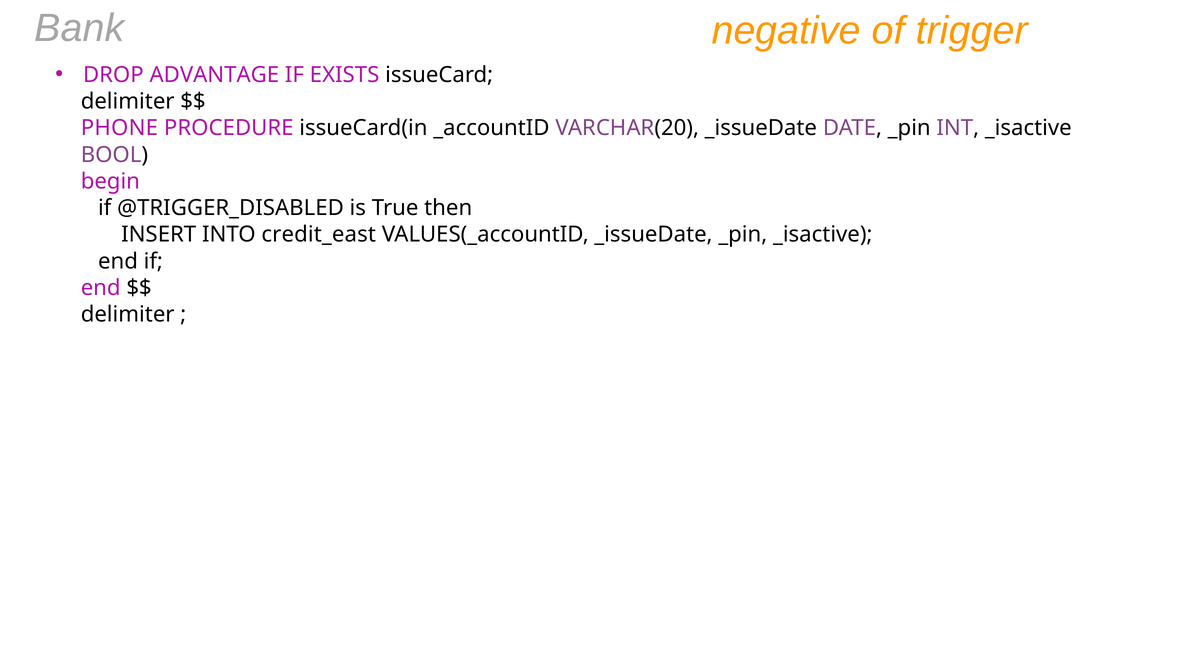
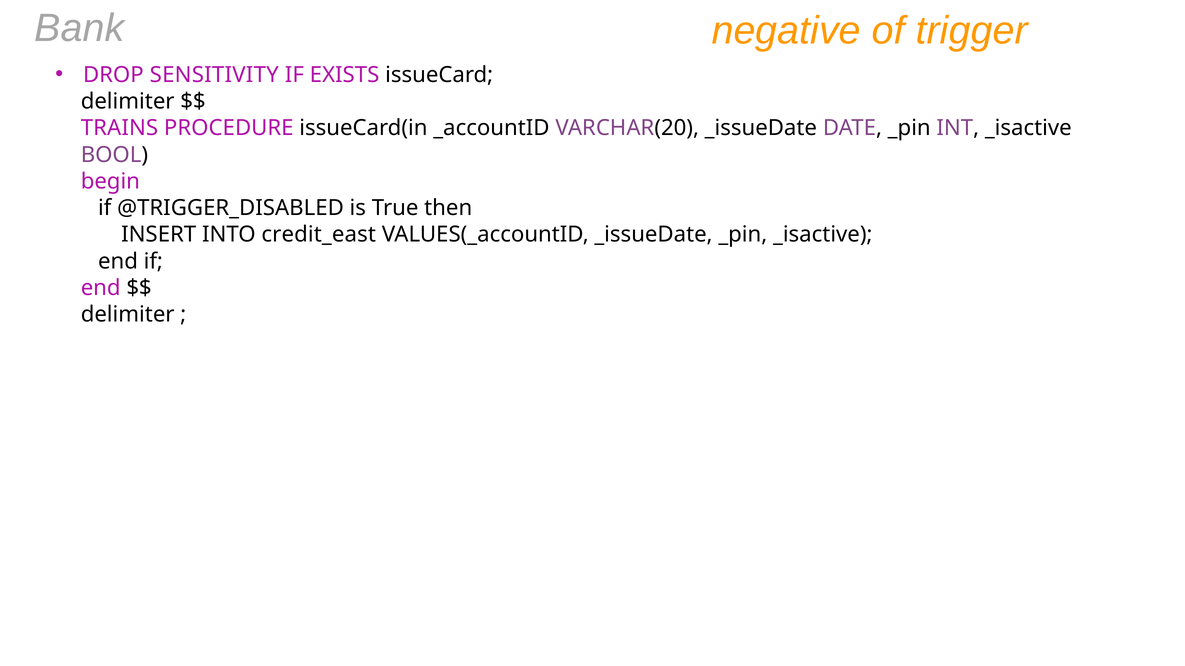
ADVANTAGE: ADVANTAGE -> SENSITIVITY
PHONE: PHONE -> TRAINS
